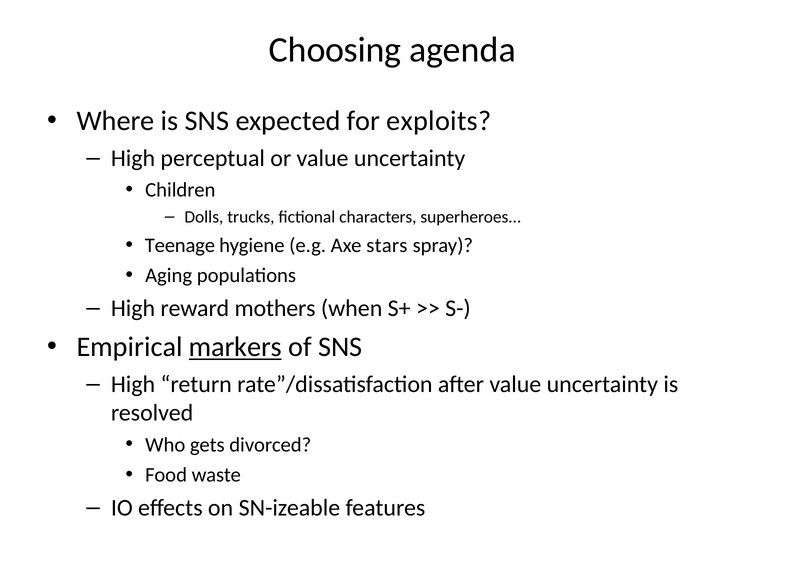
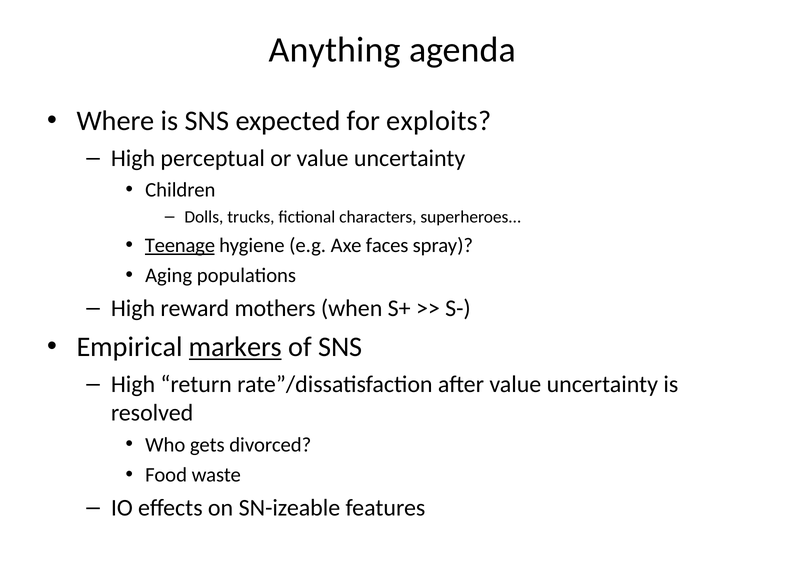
Choosing: Choosing -> Anything
Teenage underline: none -> present
stars: stars -> faces
